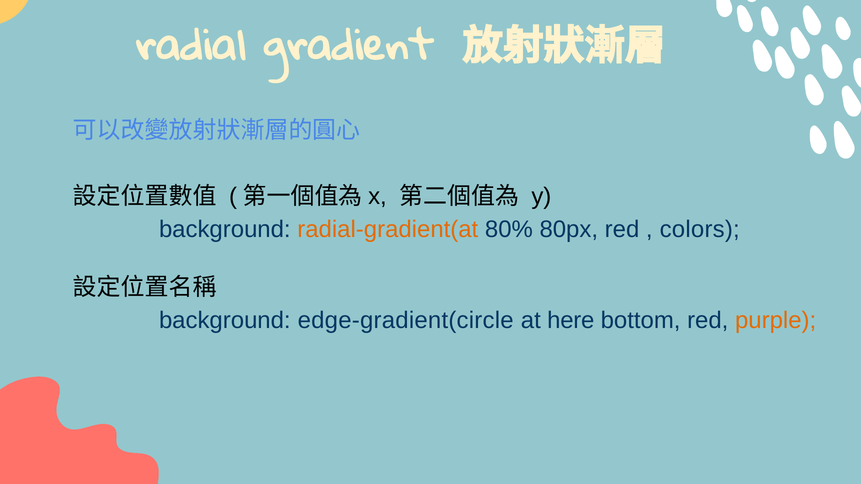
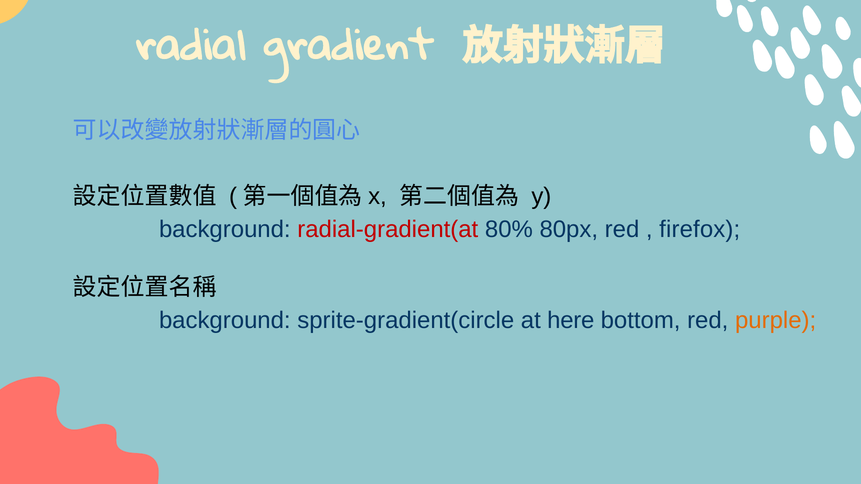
radial-gradient(at colour: orange -> red
colors: colors -> firefox
edge-gradient(circle: edge-gradient(circle -> sprite-gradient(circle
